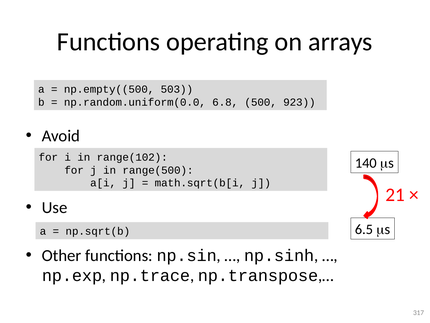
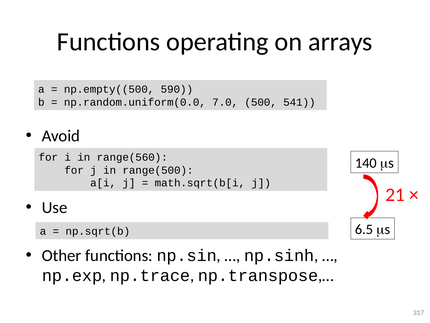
503: 503 -> 590
6.8: 6.8 -> 7.0
923: 923 -> 541
range(102: range(102 -> range(560
